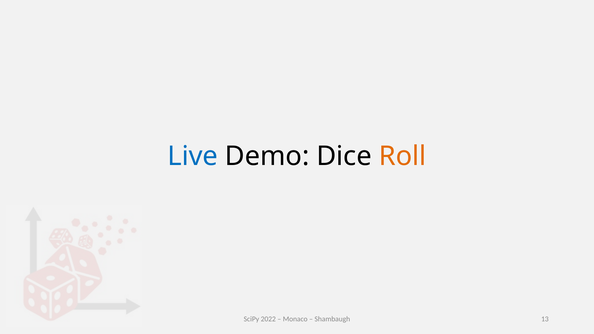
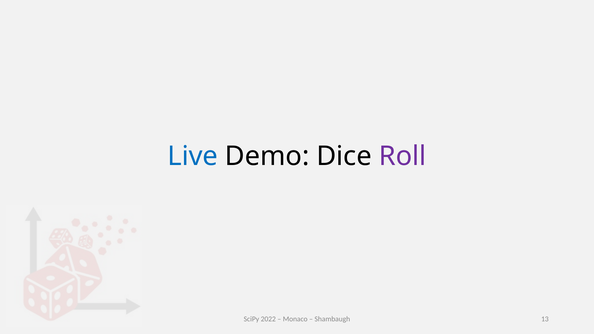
Roll colour: orange -> purple
